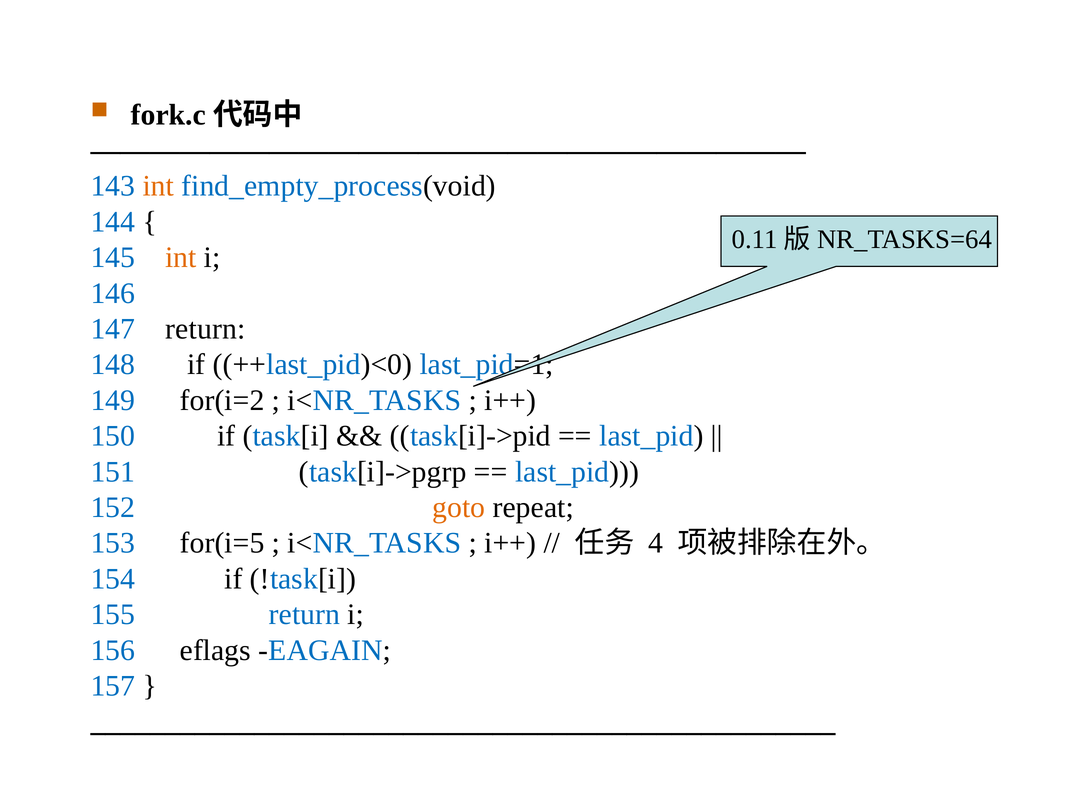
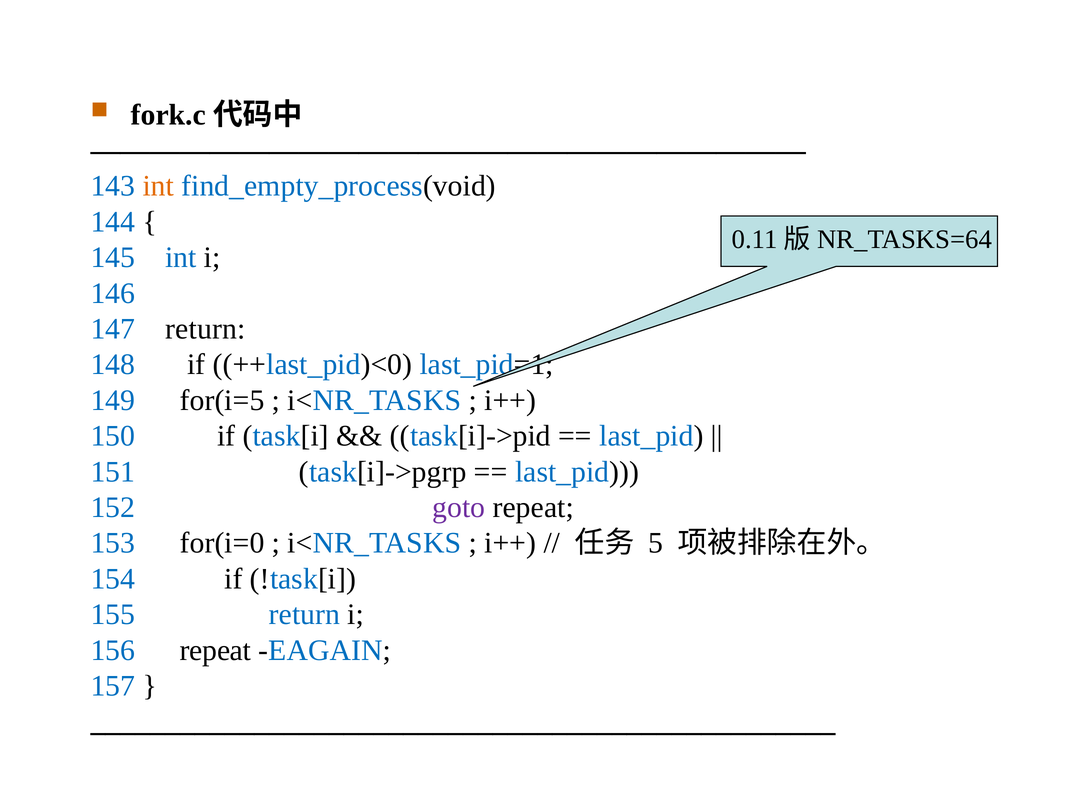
int at (181, 258) colour: orange -> blue
for(i=2: for(i=2 -> for(i=5
goto colour: orange -> purple
for(i=5: for(i=5 -> for(i=0
4: 4 -> 5
156 eflags: eflags -> repeat
